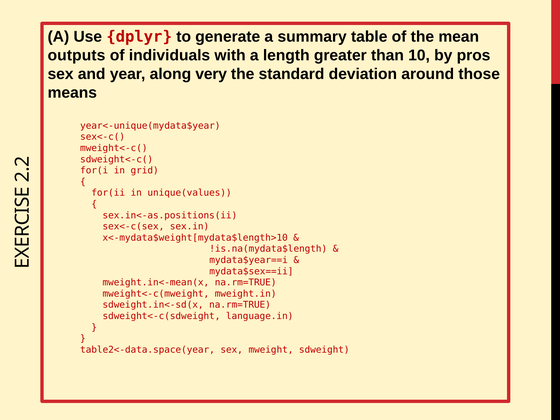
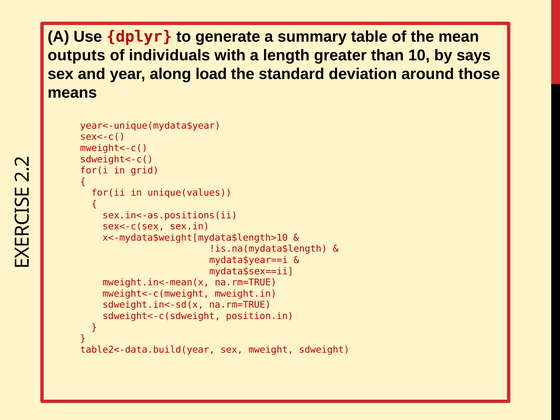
pros: pros -> says
very: very -> load
language.in: language.in -> position.in
table2<-data.space(year: table2<-data.space(year -> table2<-data.build(year
